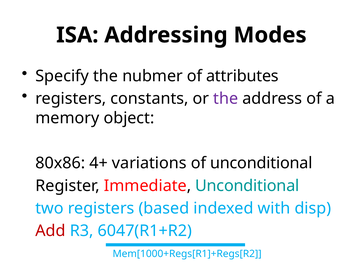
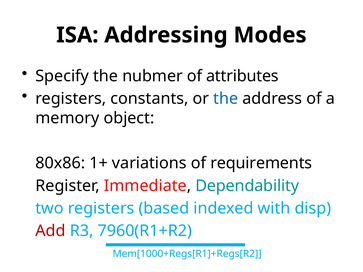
the at (226, 99) colour: purple -> blue
4+: 4+ -> 1+
of unconditional: unconditional -> requirements
Immediate Unconditional: Unconditional -> Dependability
6047(R1+R2: 6047(R1+R2 -> 7960(R1+R2
